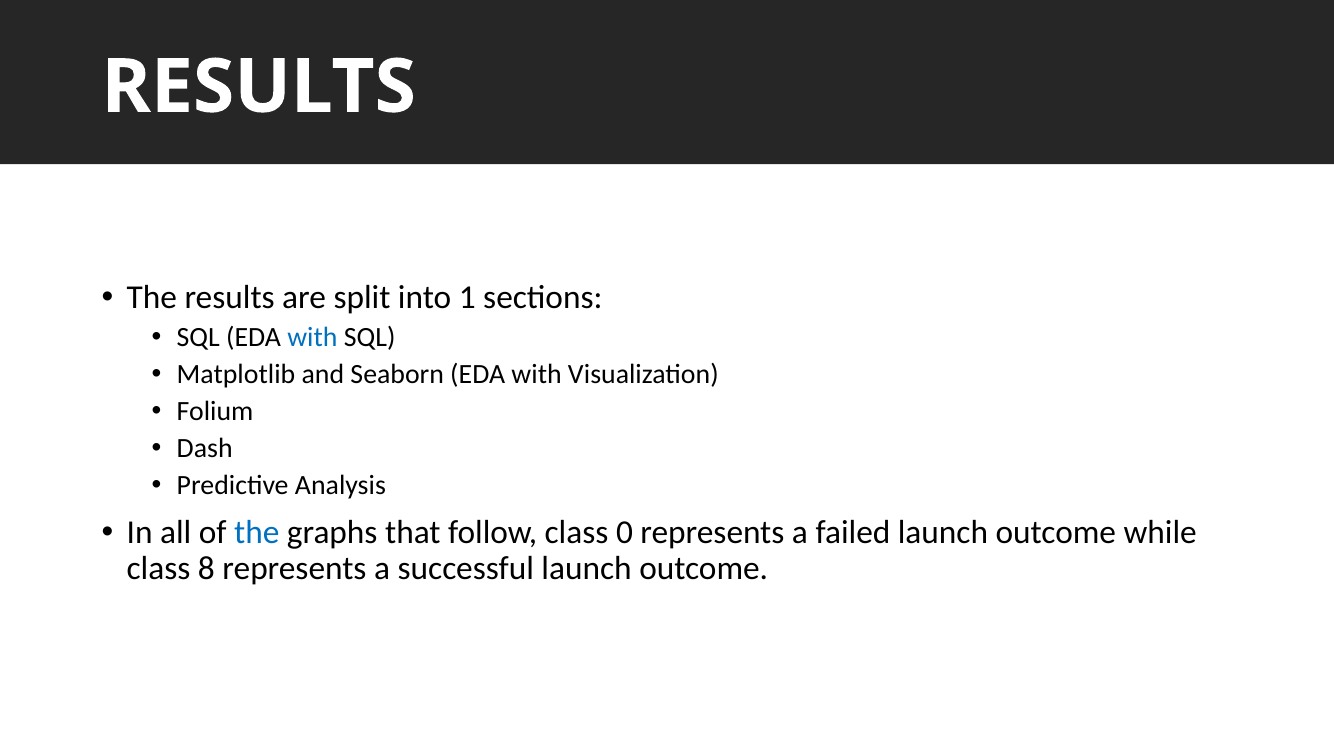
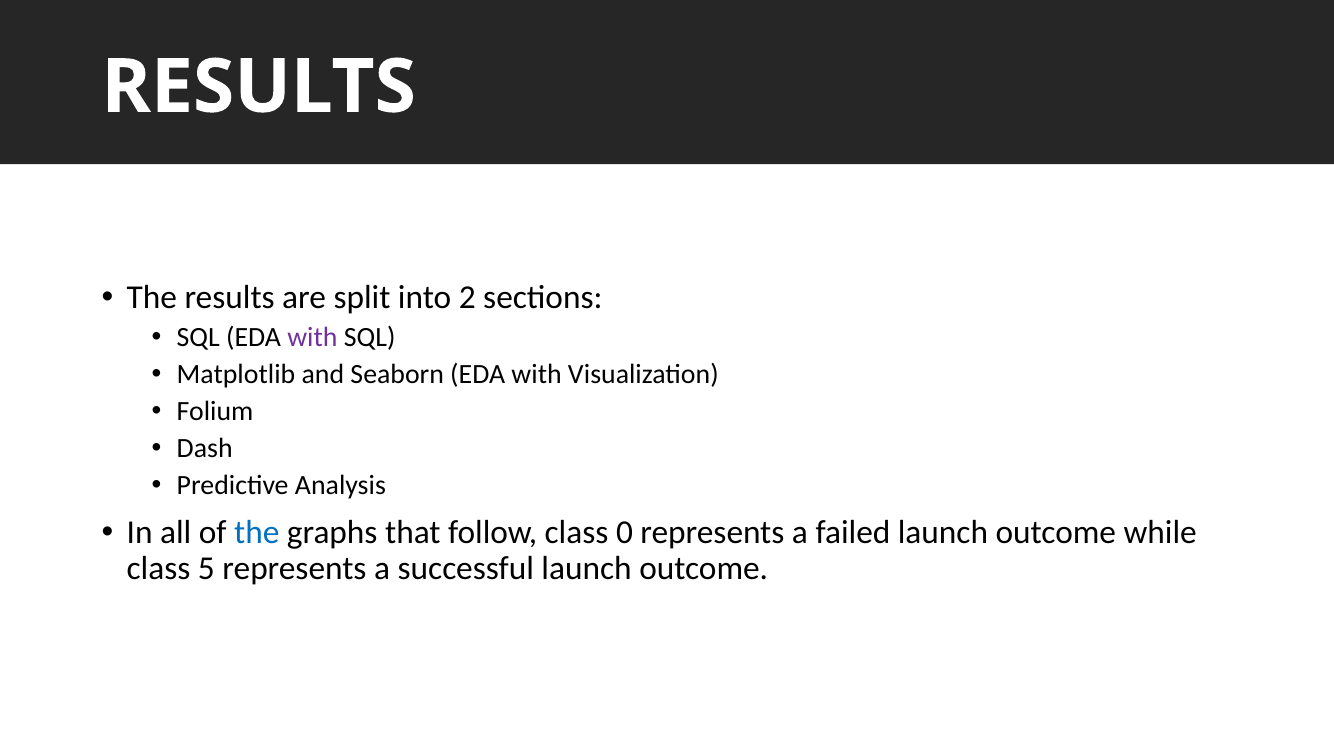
1: 1 -> 2
with at (312, 337) colour: blue -> purple
8: 8 -> 5
